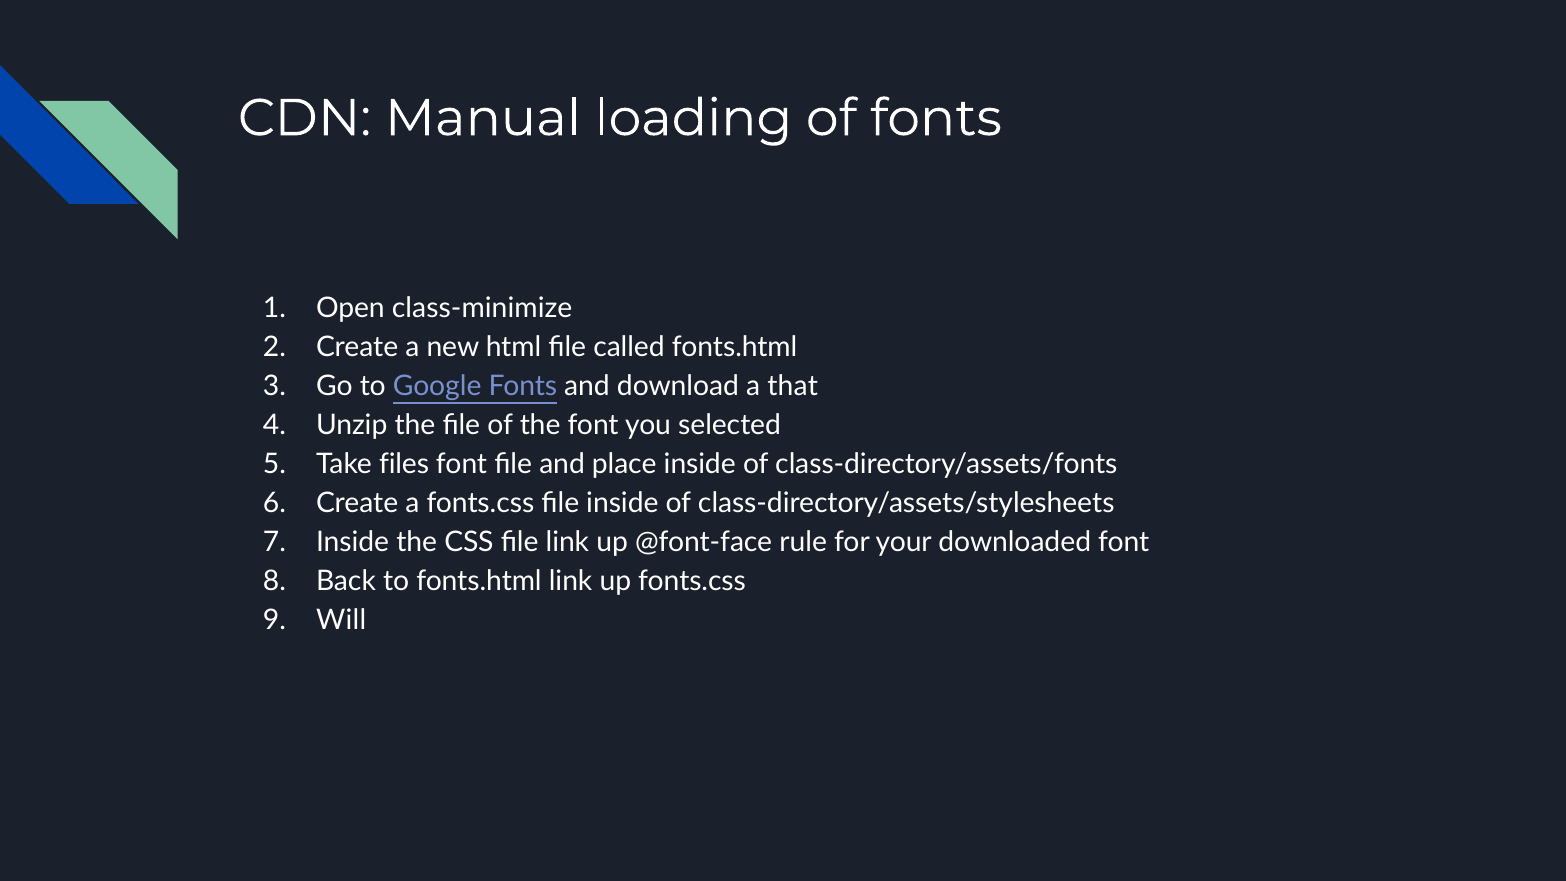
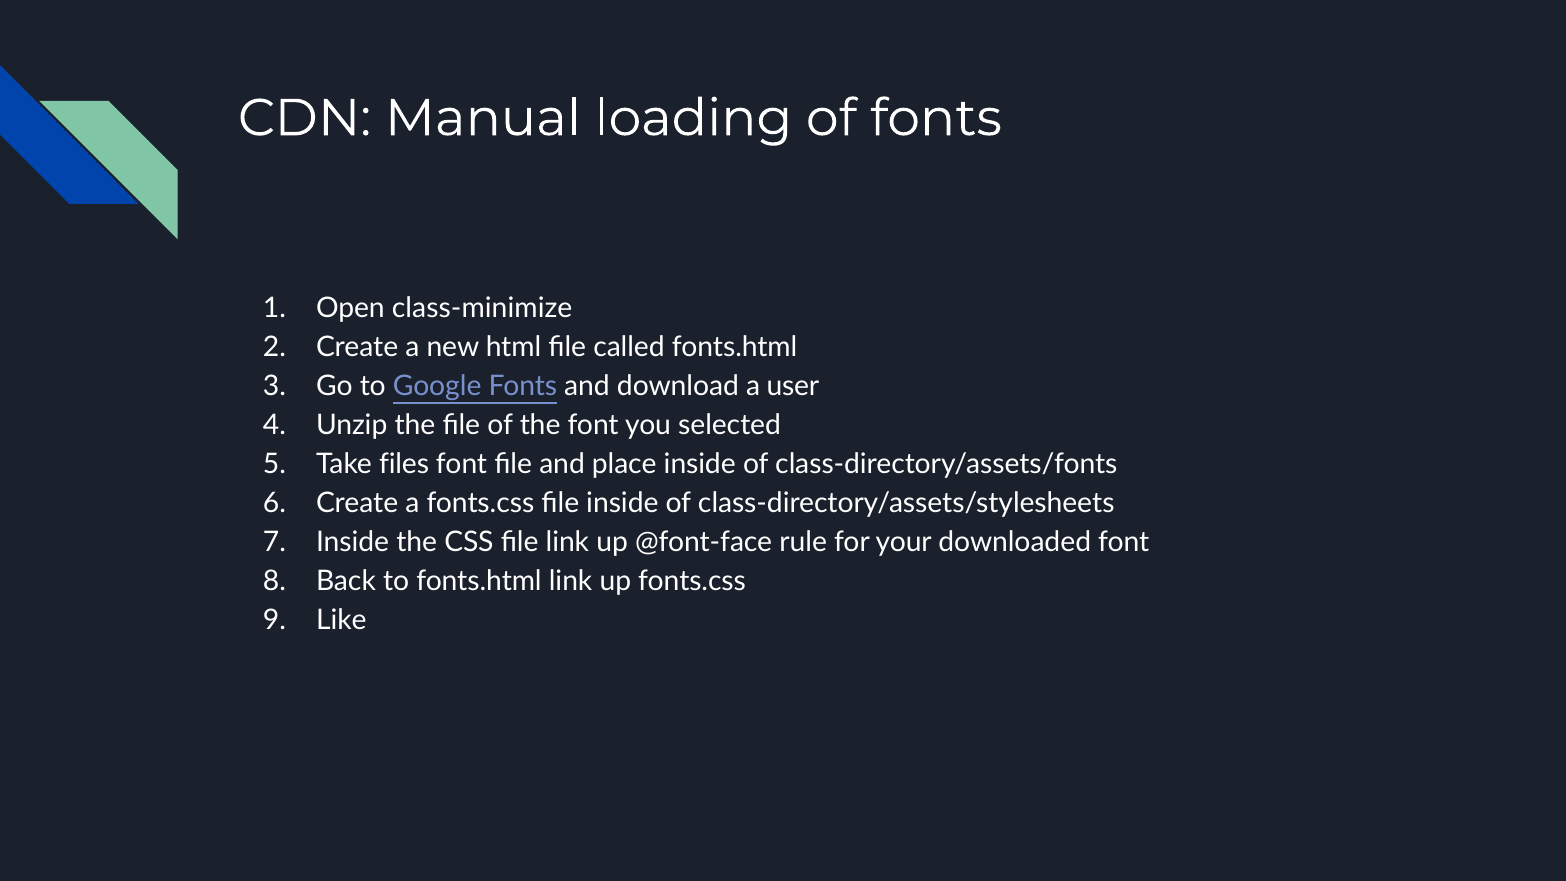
that: that -> user
Will: Will -> Like
